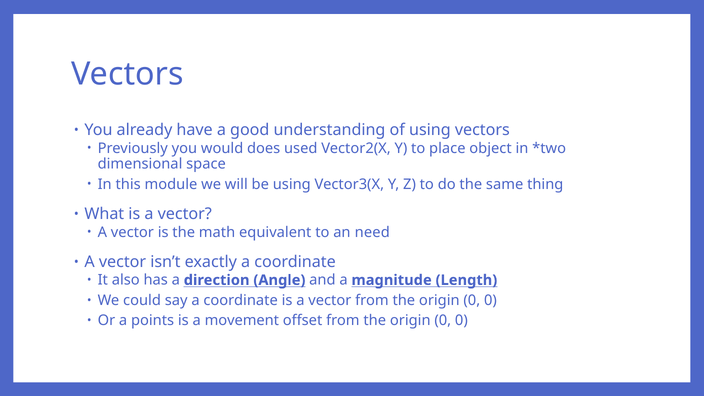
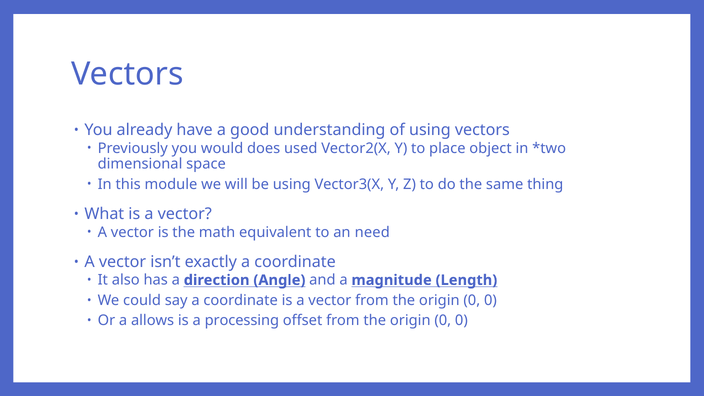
points: points -> allows
movement: movement -> processing
